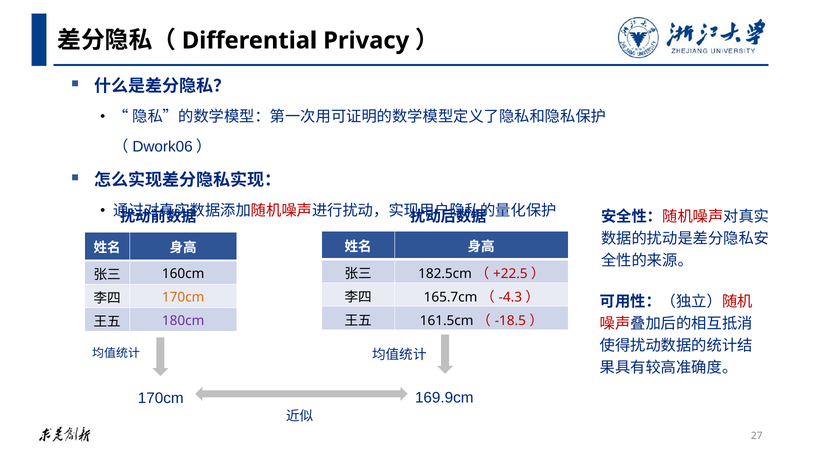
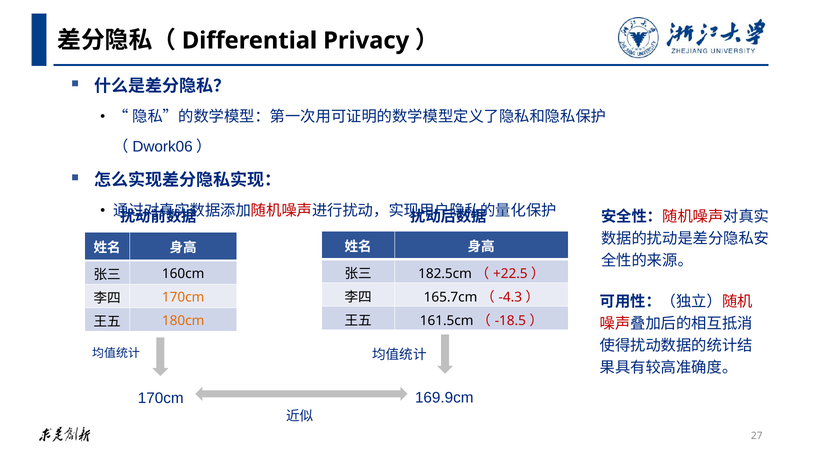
180cm colour: purple -> orange
